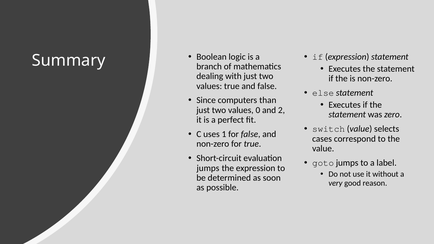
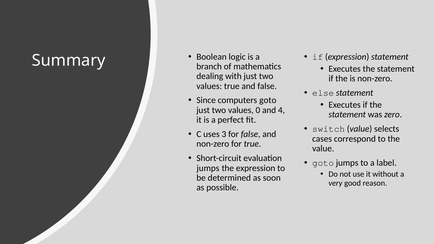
computers than: than -> goto
2: 2 -> 4
1: 1 -> 3
